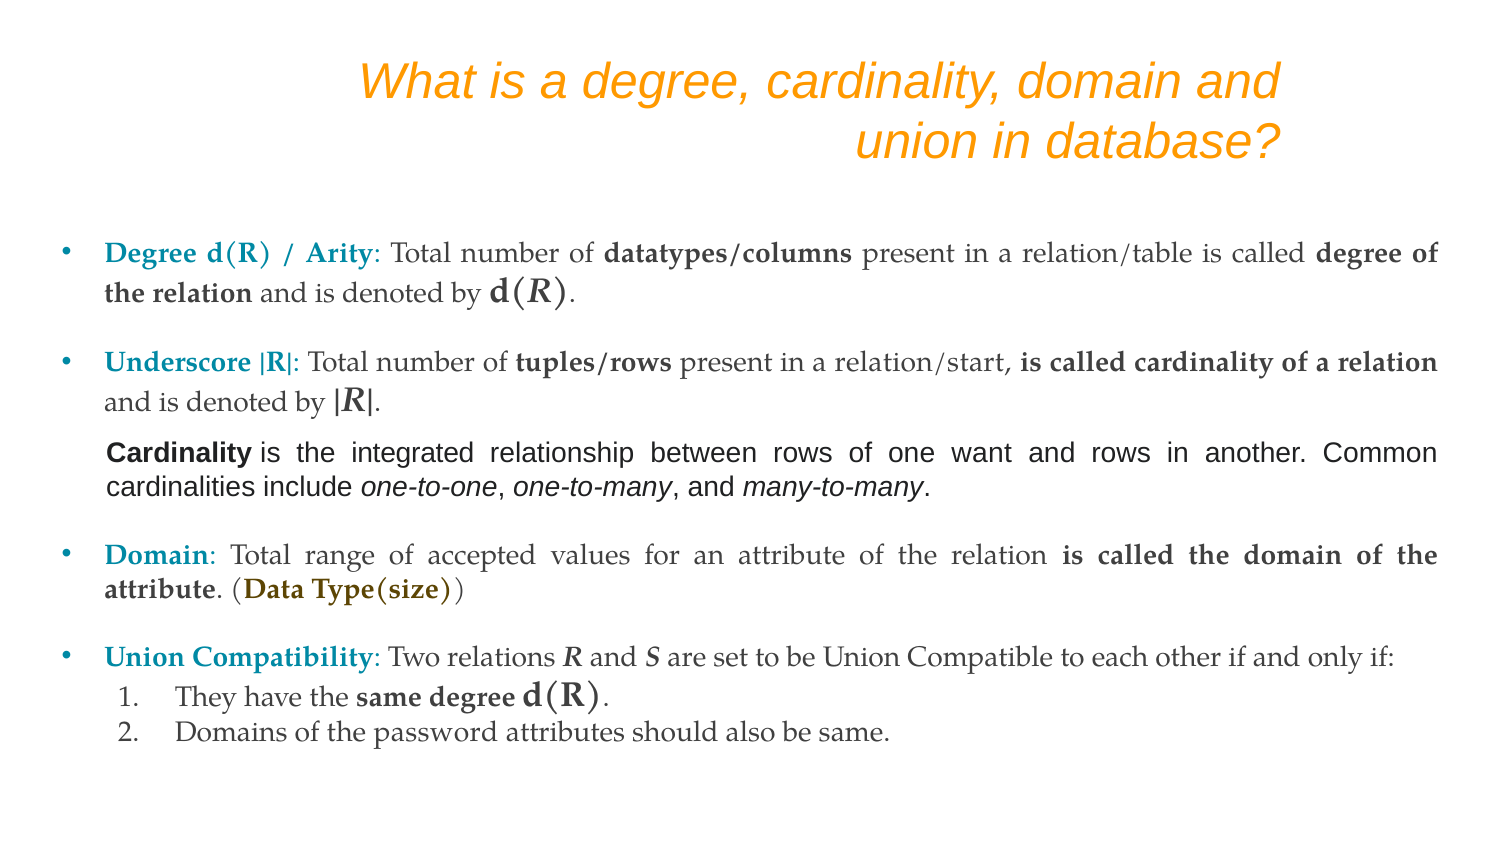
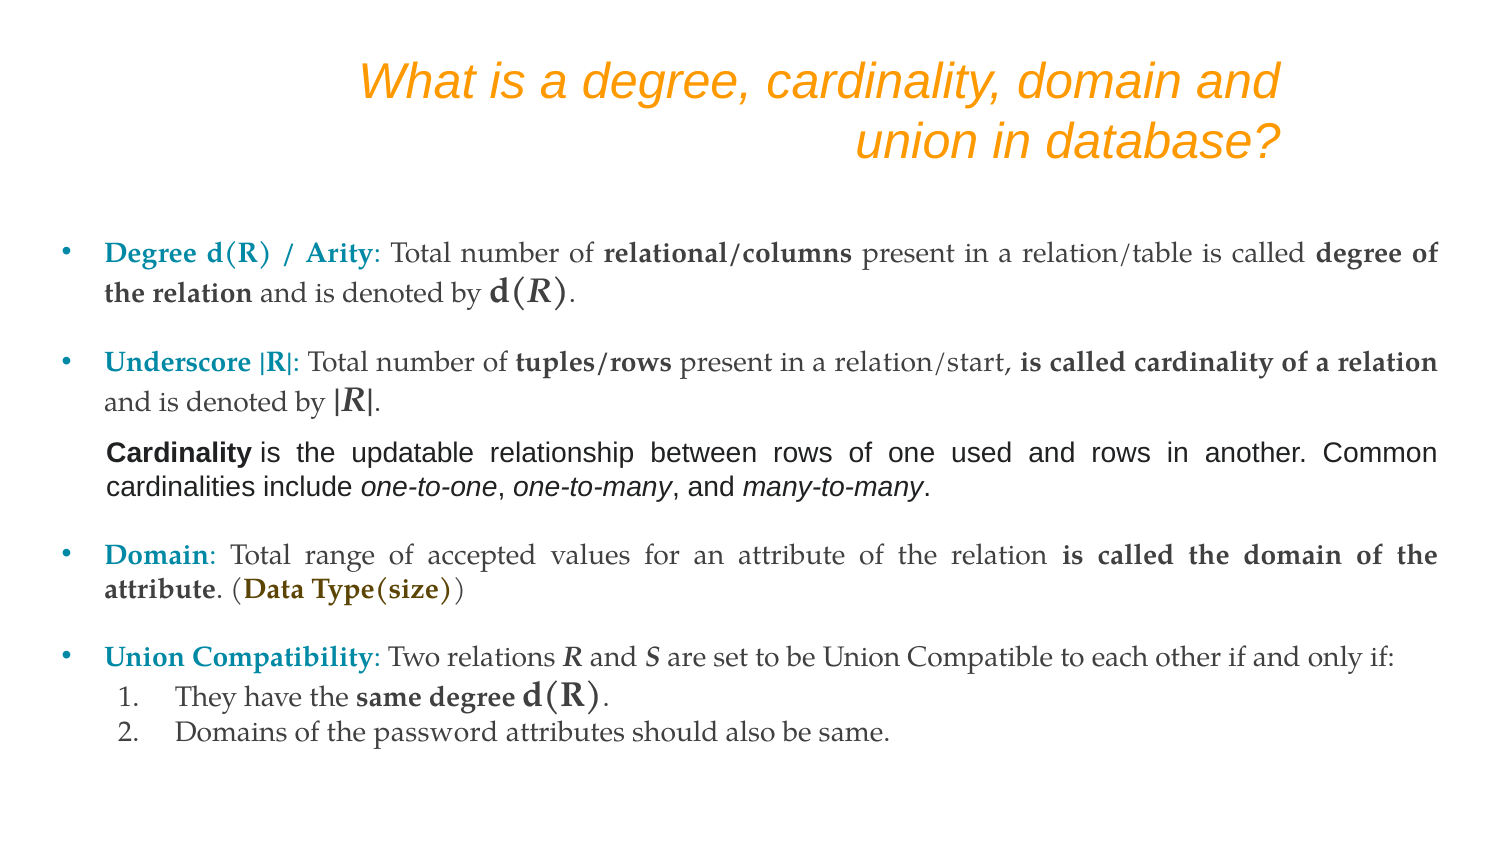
datatypes/columns: datatypes/columns -> relational/columns
integrated: integrated -> updatable
want: want -> used
